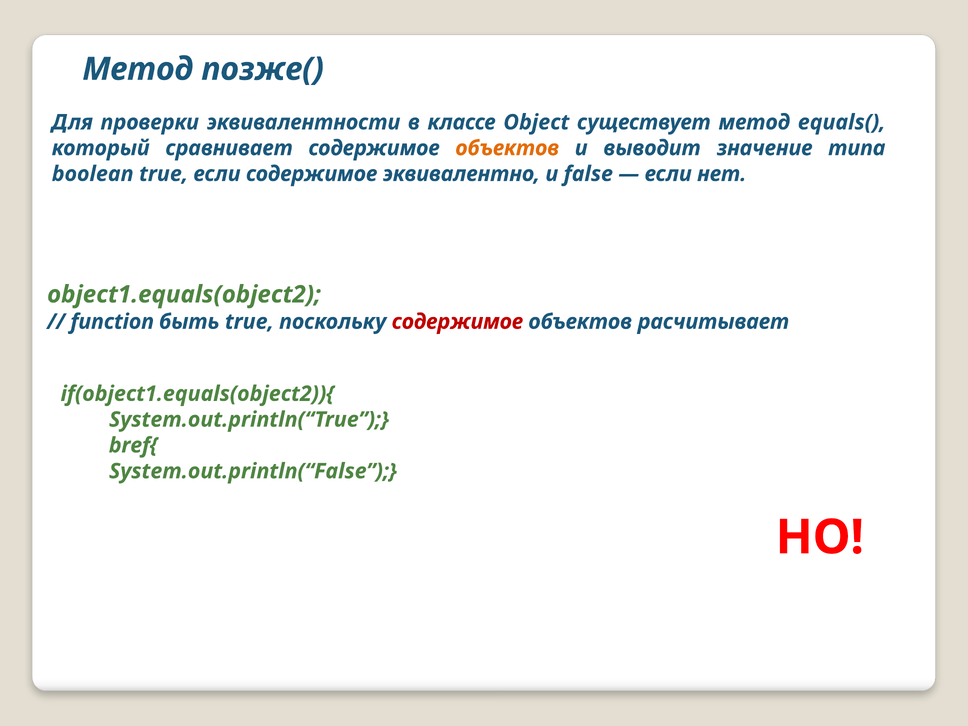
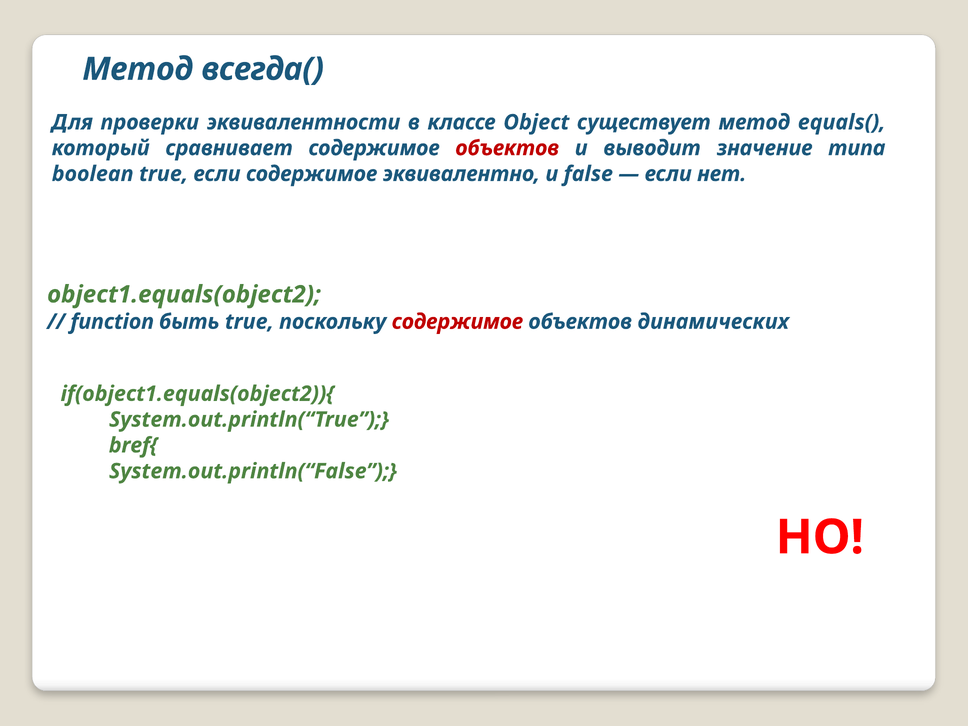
позже(: позже( -> всегда(
объектов at (507, 148) colour: orange -> red
расчитывает: расчитывает -> динамических
